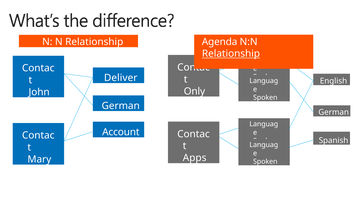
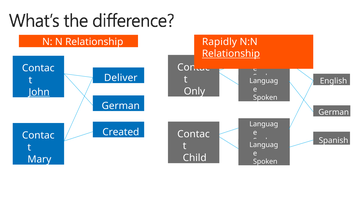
Agenda: Agenda -> Rapidly
John underline: none -> present
Account: Account -> Created
Apps: Apps -> Child
